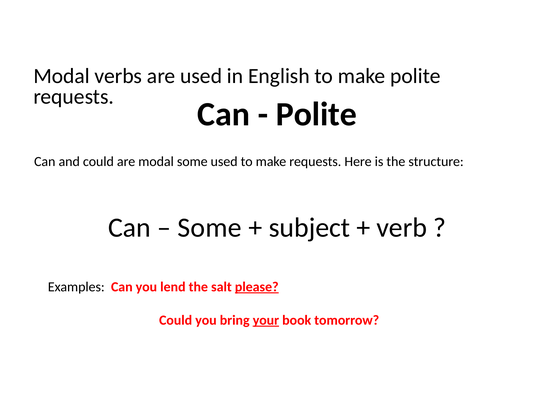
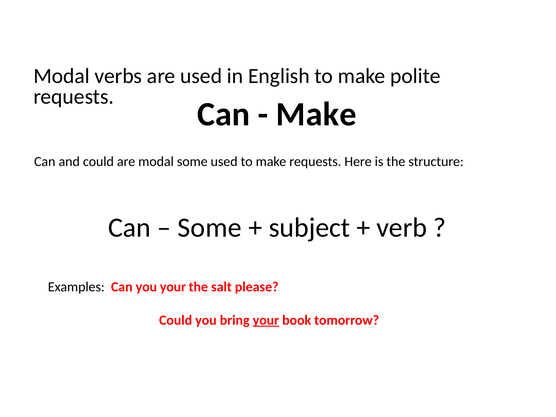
Polite at (316, 114): Polite -> Make
you lend: lend -> your
please underline: present -> none
